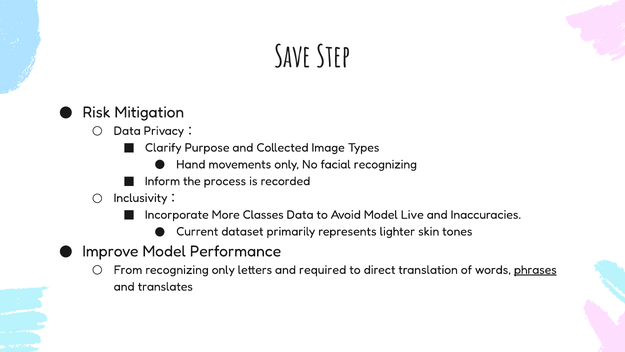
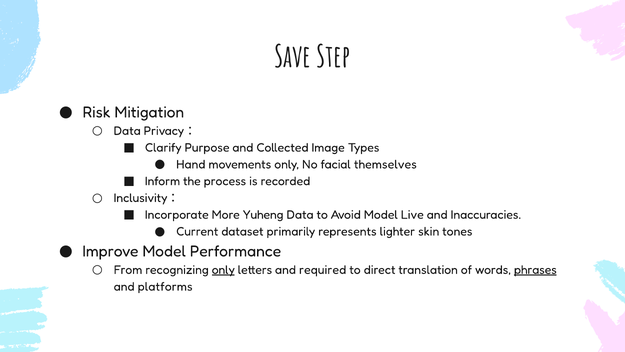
facial recognizing: recognizing -> themselves
Classes: Classes -> Yuheng
only at (223, 269) underline: none -> present
translates: translates -> platforms
